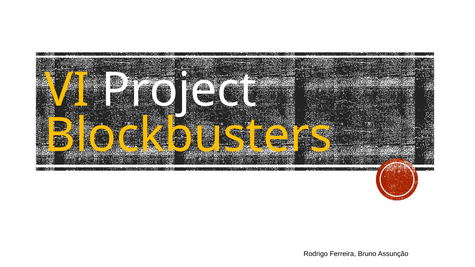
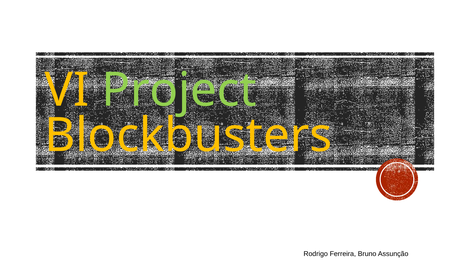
Project colour: white -> light green
